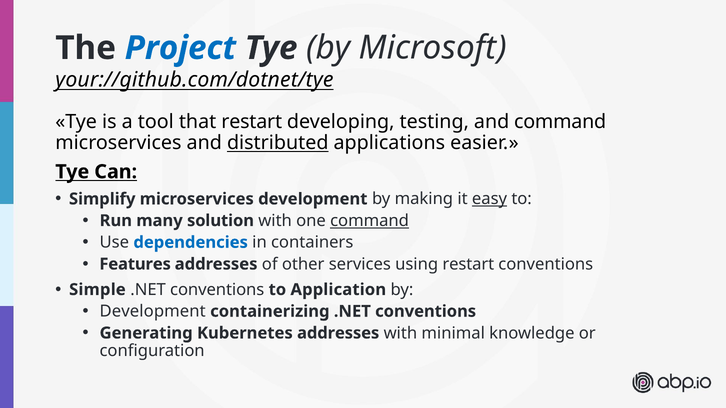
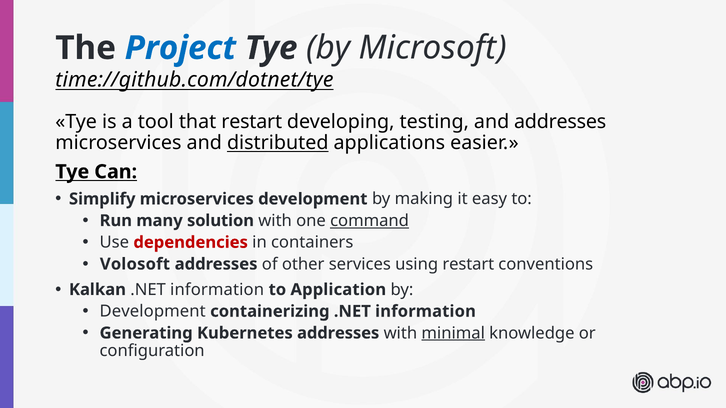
your://github.com/dotnet/tye: your://github.com/dotnet/tye -> time://github.com/dotnet/tye
and command: command -> addresses
easy underline: present -> none
dependencies colour: blue -> red
Features: Features -> Volosoft
Simple: Simple -> Kalkan
conventions at (217, 290): conventions -> information
containerizing .NET conventions: conventions -> information
minimal underline: none -> present
